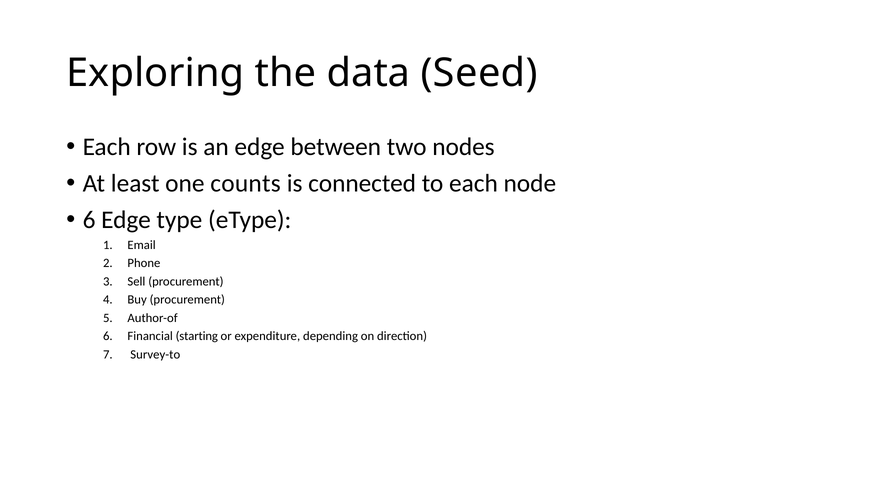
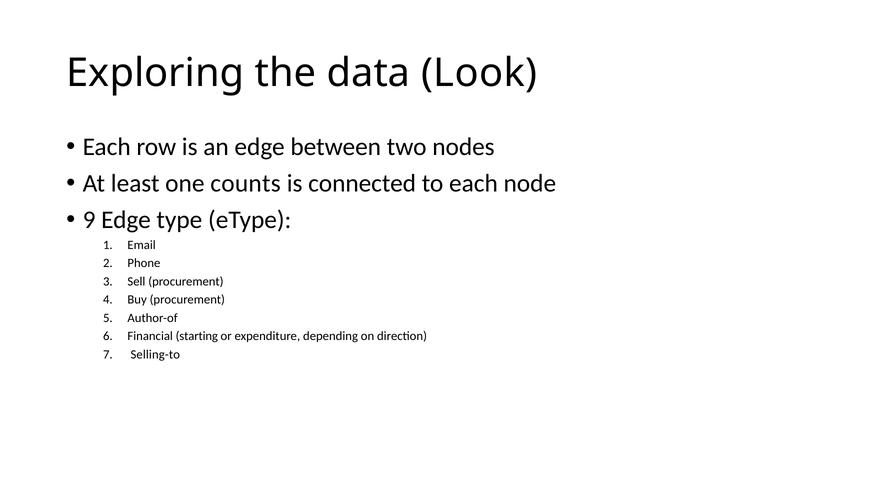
Seed: Seed -> Look
6 at (89, 220): 6 -> 9
Survey-to: Survey-to -> Selling-to
